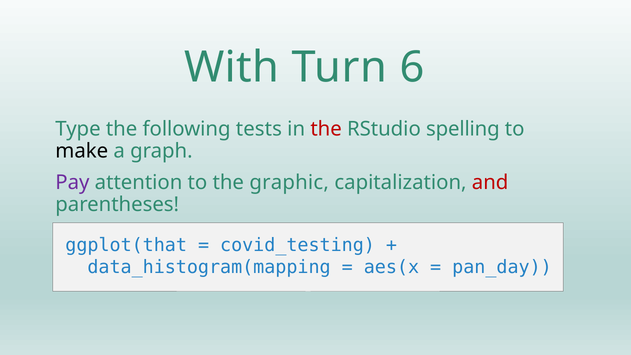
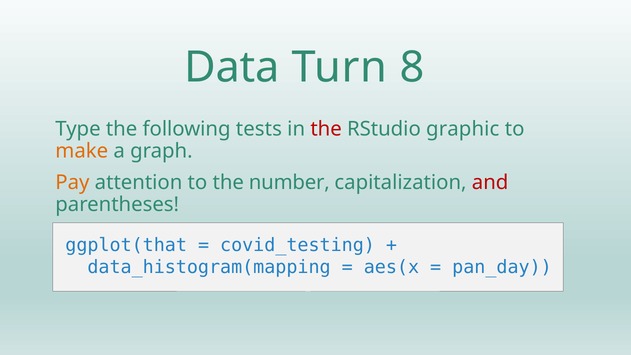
With: With -> Data
6: 6 -> 8
spelling: spelling -> graphic
make colour: black -> orange
Pay colour: purple -> orange
graphic: graphic -> number
